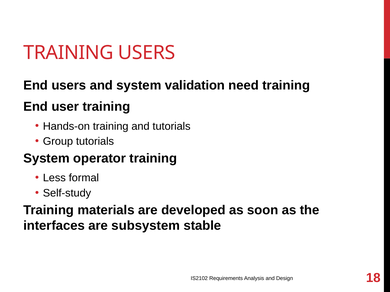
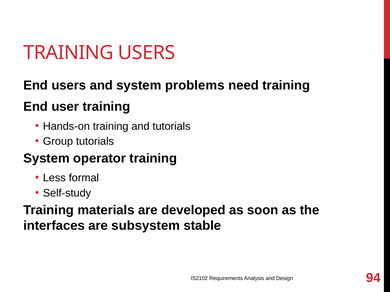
validation: validation -> problems
18: 18 -> 94
